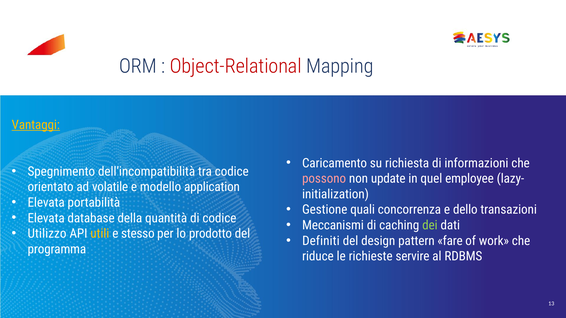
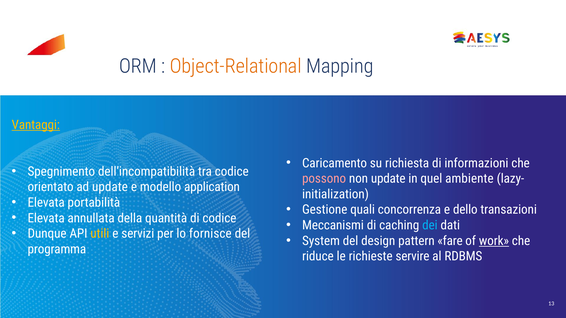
Object-Relational colour: red -> orange
employee: employee -> ambiente
ad volatile: volatile -> update
database: database -> annullata
dei colour: light green -> light blue
Utilizzo: Utilizzo -> Dunque
stesso: stesso -> servizi
prodotto: prodotto -> fornisce
Definiti: Definiti -> System
work underline: none -> present
